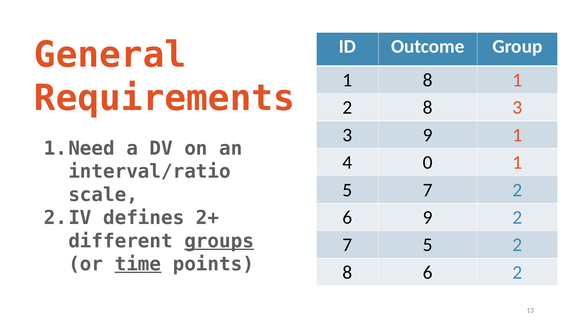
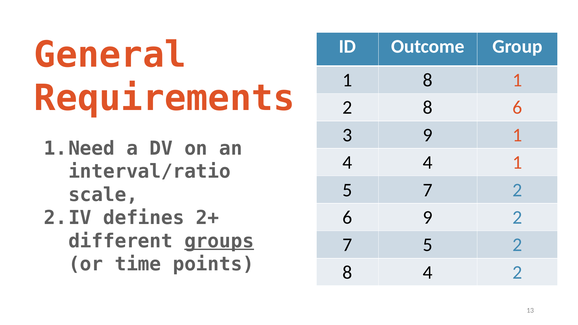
8 3: 3 -> 6
4 0: 0 -> 4
time underline: present -> none
8 6: 6 -> 4
